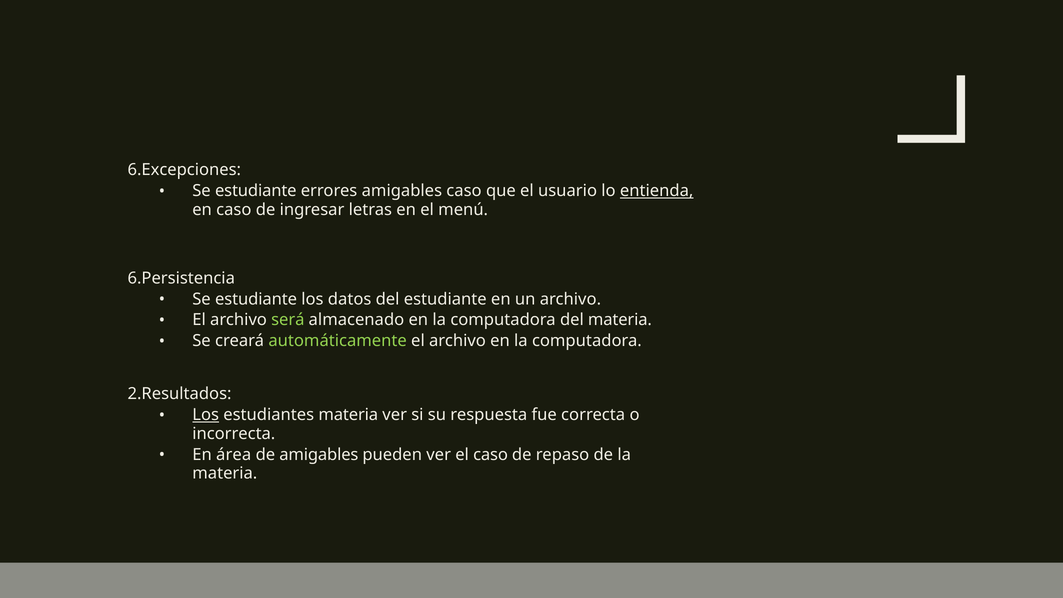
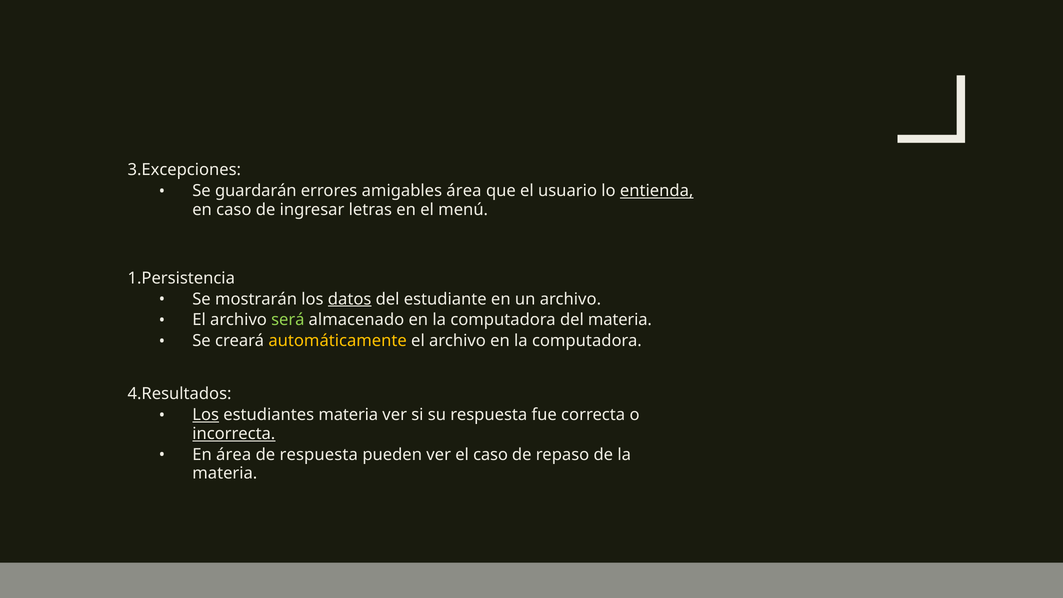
6.Excepciones: 6.Excepciones -> 3.Excepciones
estudiante at (256, 191): estudiante -> guardarán
amigables caso: caso -> área
6.Persistencia: 6.Persistencia -> 1.Persistencia
estudiante at (256, 299): estudiante -> mostrarán
datos underline: none -> present
automáticamente colour: light green -> yellow
2.Resultados: 2.Resultados -> 4.Resultados
incorrecta underline: none -> present
de amigables: amigables -> respuesta
